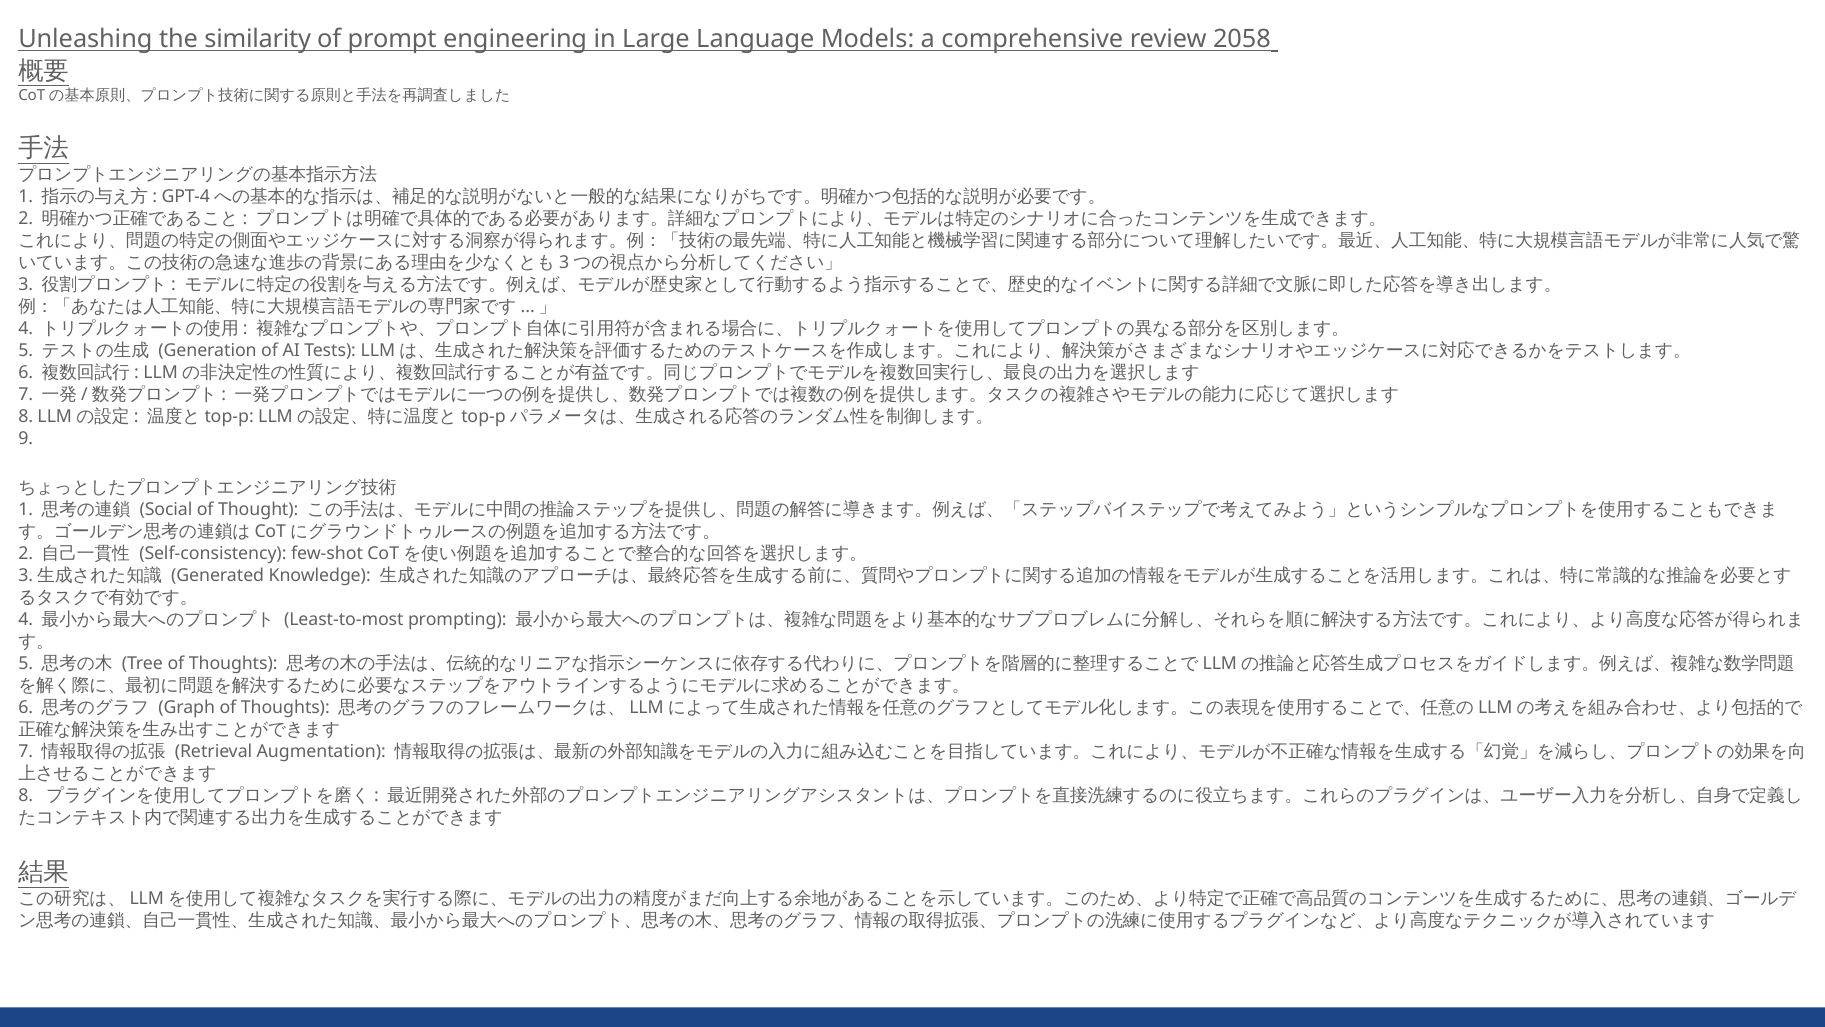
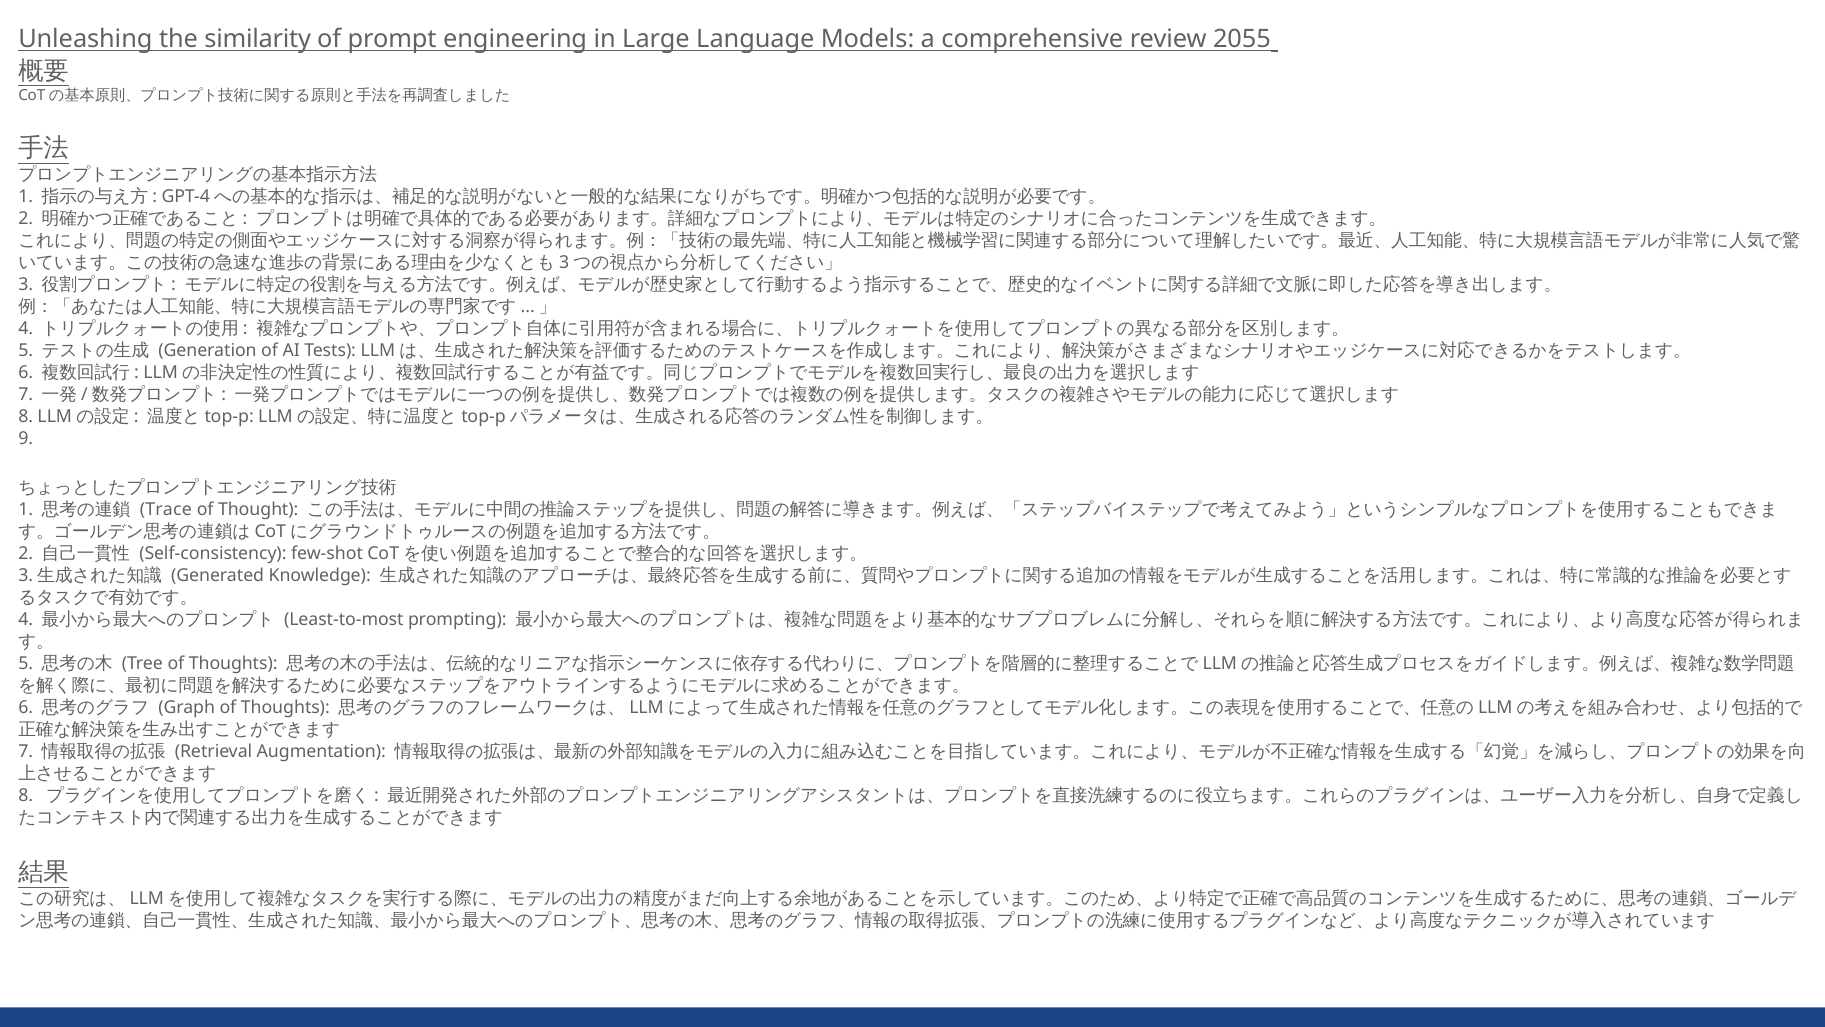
2058: 2058 -> 2055
Social: Social -> Trace
